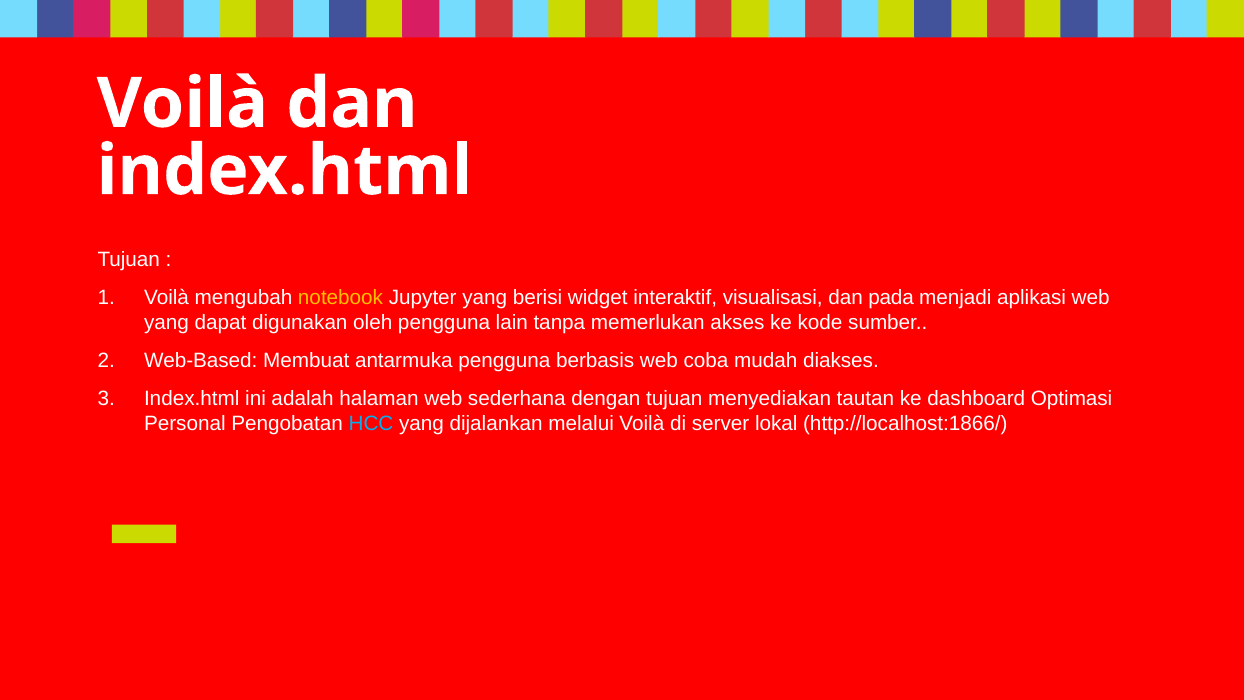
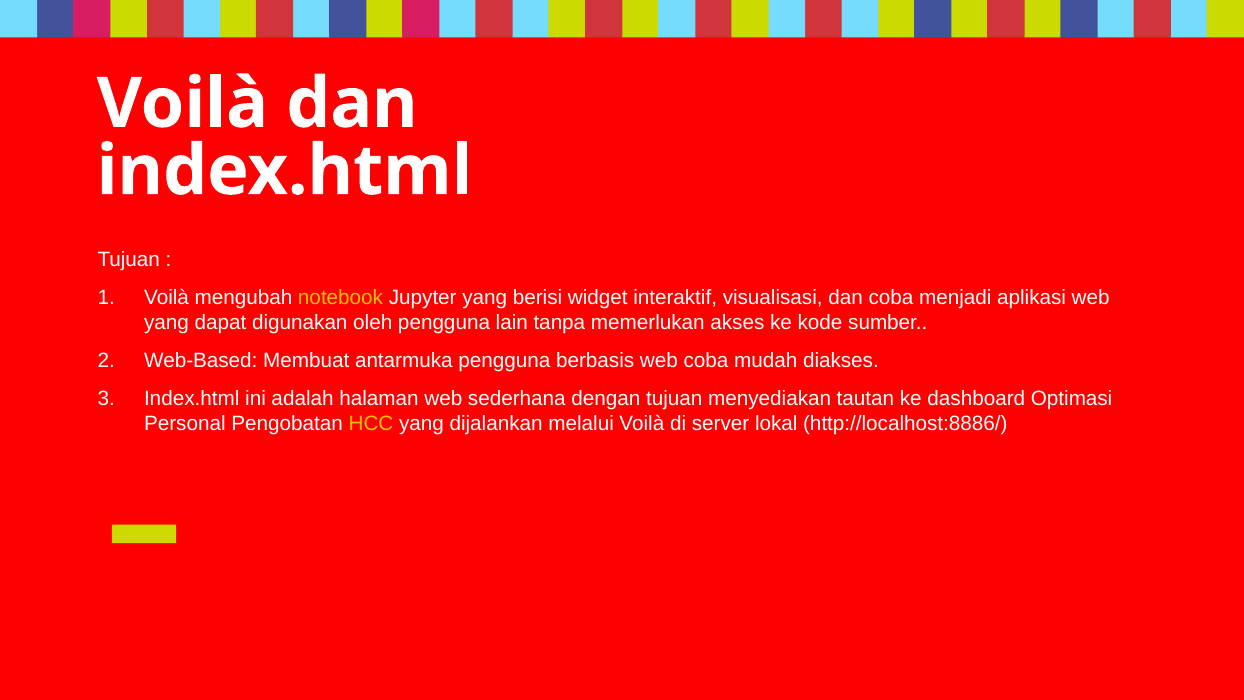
dan pada: pada -> coba
HCC colour: light blue -> yellow
http://localhost:1866/: http://localhost:1866/ -> http://localhost:8886/
